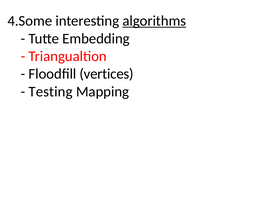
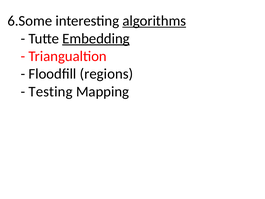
4.Some: 4.Some -> 6.Some
Embedding underline: none -> present
vertices: vertices -> regions
